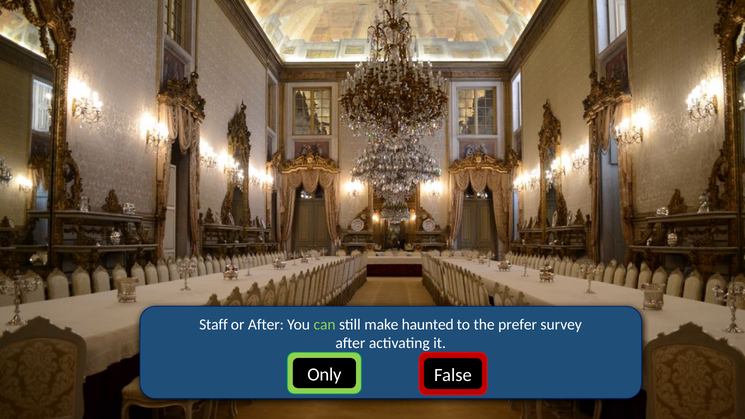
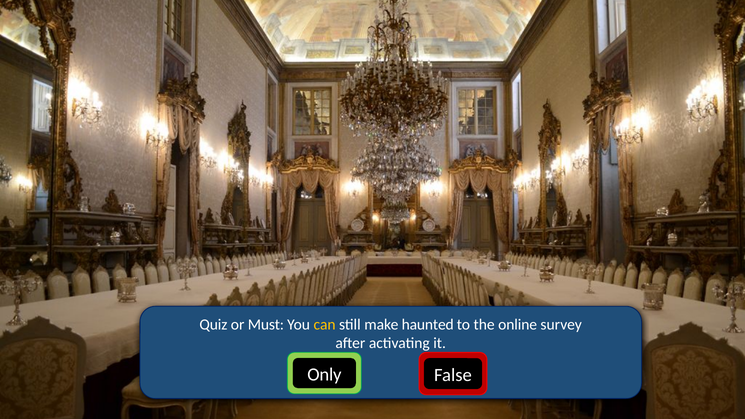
Staff: Staff -> Quiz
or After: After -> Must
can colour: light green -> yellow
prefer: prefer -> online
